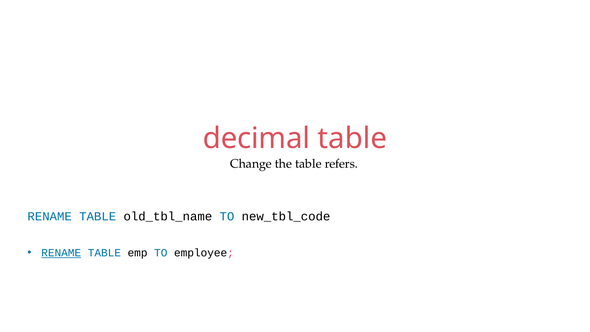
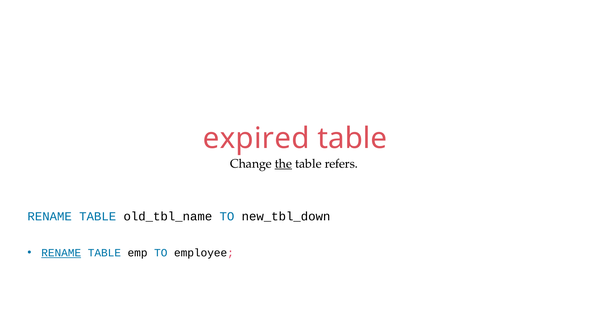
decimal: decimal -> expired
the underline: none -> present
new_tbl_code: new_tbl_code -> new_tbl_down
